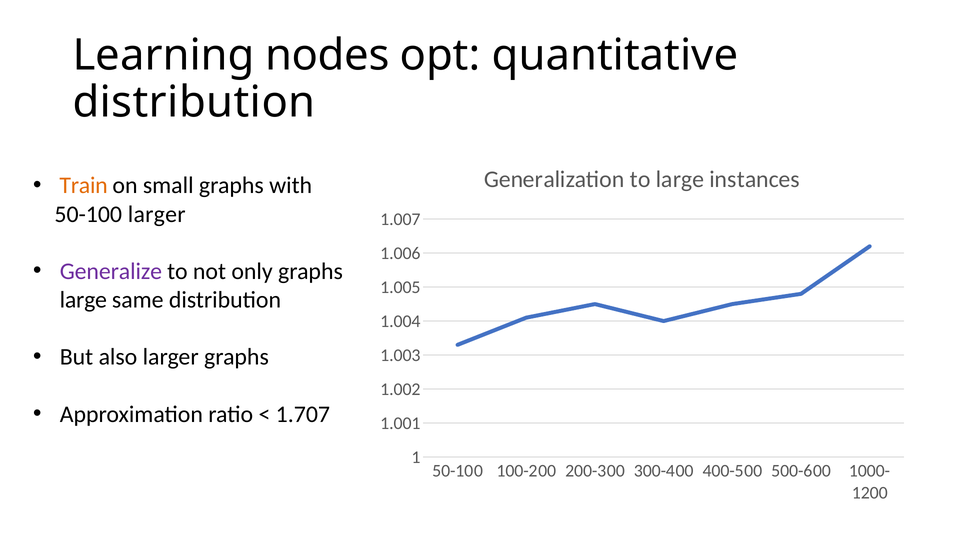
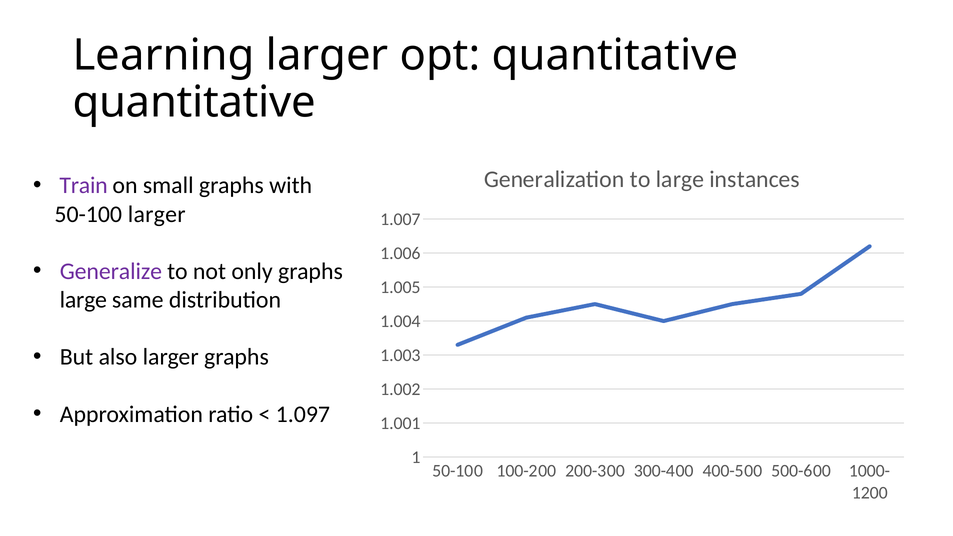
Learning nodes: nodes -> larger
distribution at (194, 103): distribution -> quantitative
Train colour: orange -> purple
1.707: 1.707 -> 1.097
